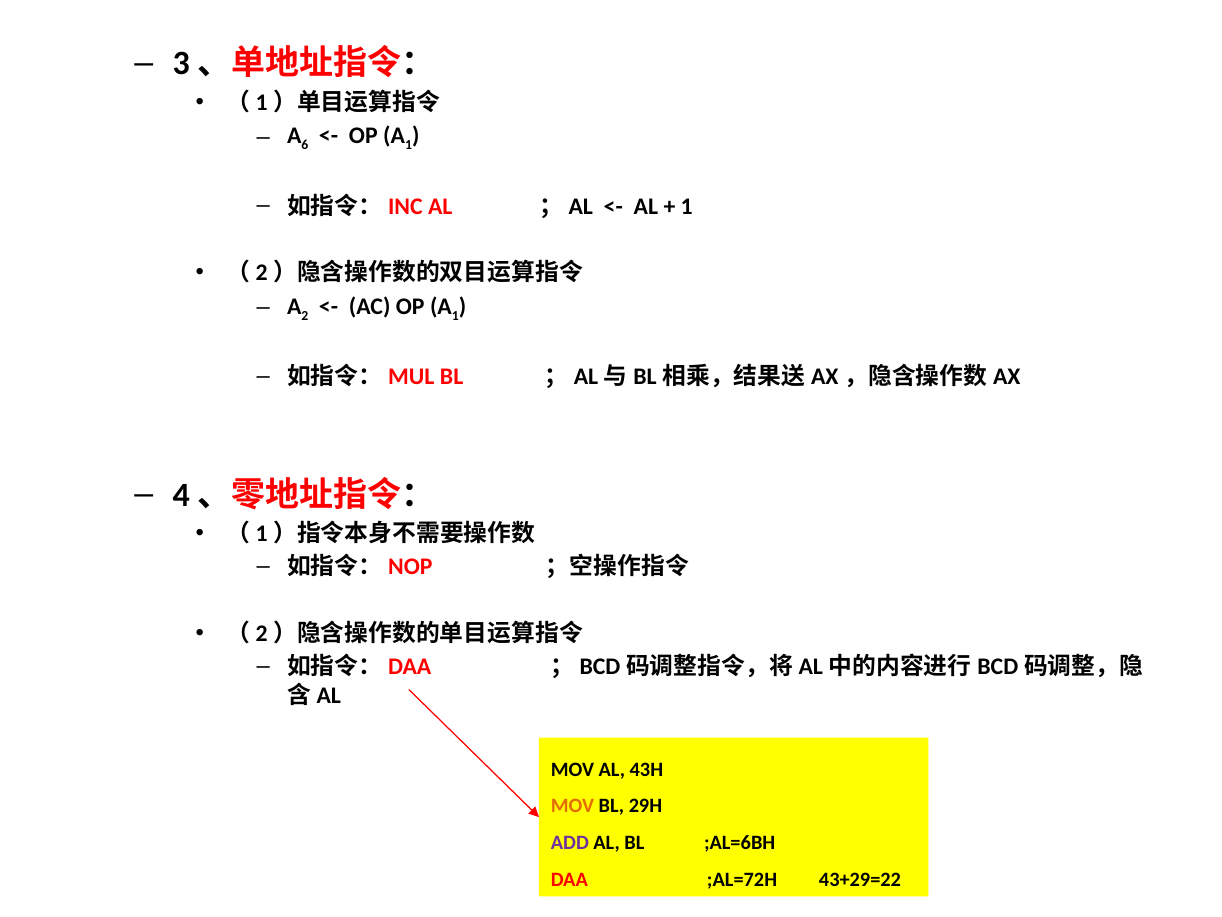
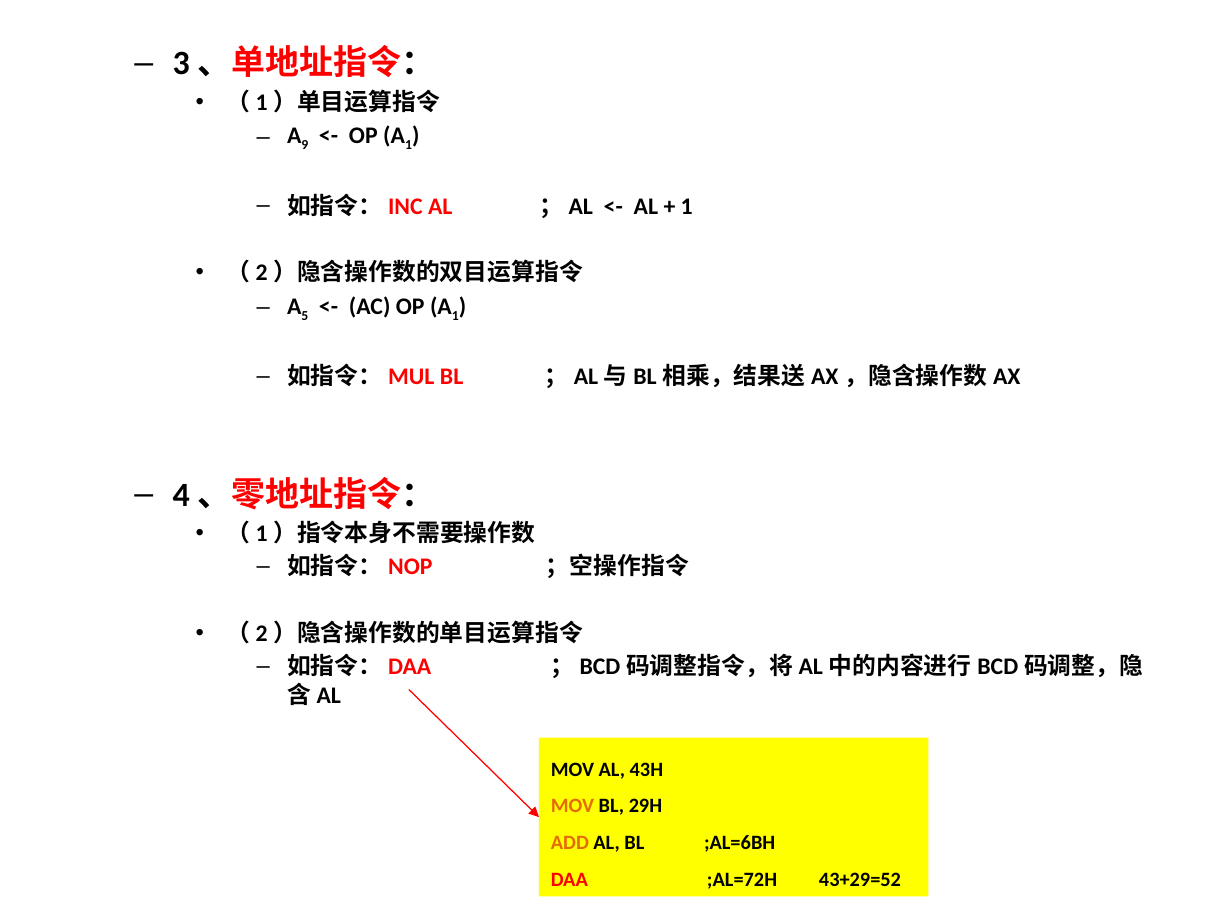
6: 6 -> 9
2: 2 -> 5
ADD colour: purple -> orange
43+29=22: 43+29=22 -> 43+29=52
